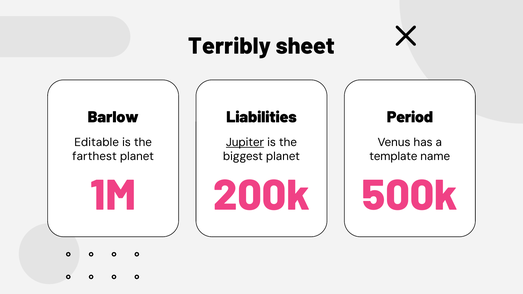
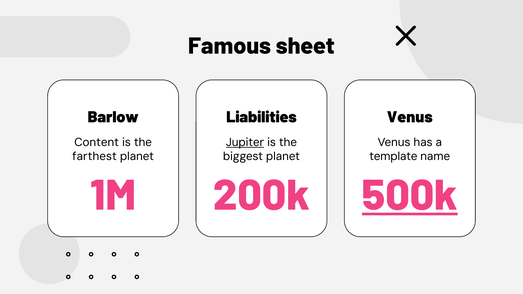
Terribly: Terribly -> Famous
Liabilities Period: Period -> Venus
Editable: Editable -> Content
500k underline: none -> present
